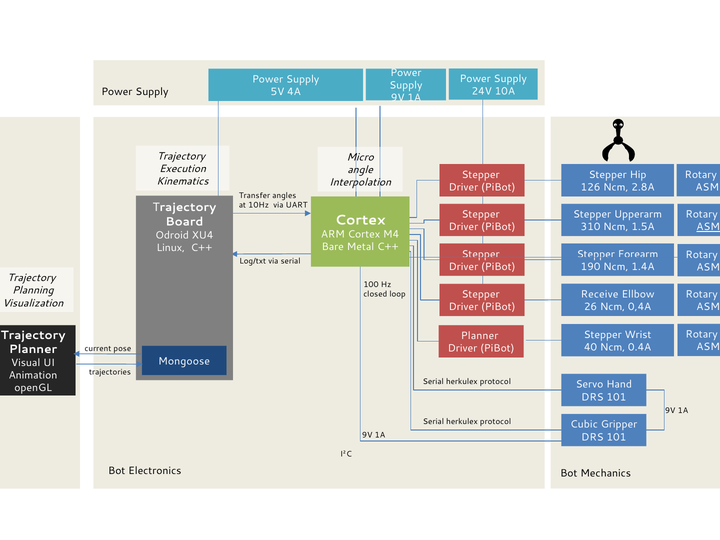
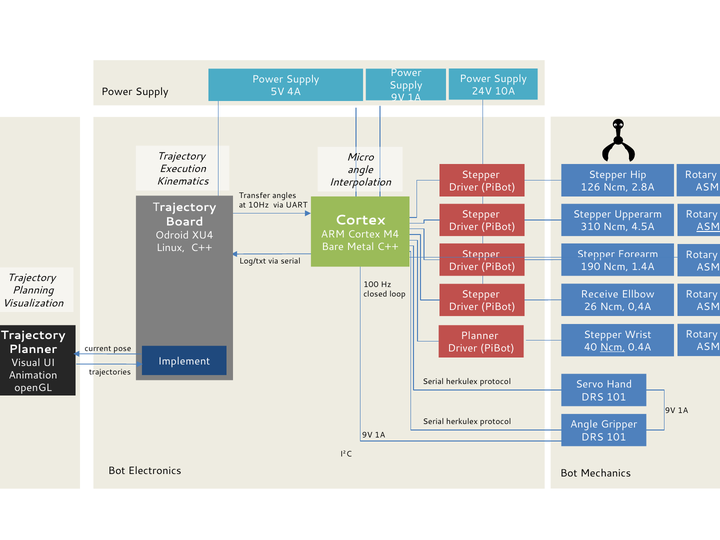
1.5A: 1.5A -> 4.5A
Ncm at (613, 347) underline: none -> present
Mongoose: Mongoose -> Implement
Cubic at (584, 425): Cubic -> Angle
